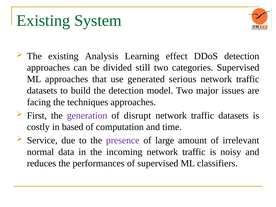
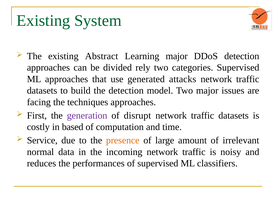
Analysis: Analysis -> Abstract
Learning effect: effect -> major
still: still -> rely
serious: serious -> attacks
presence colour: purple -> orange
